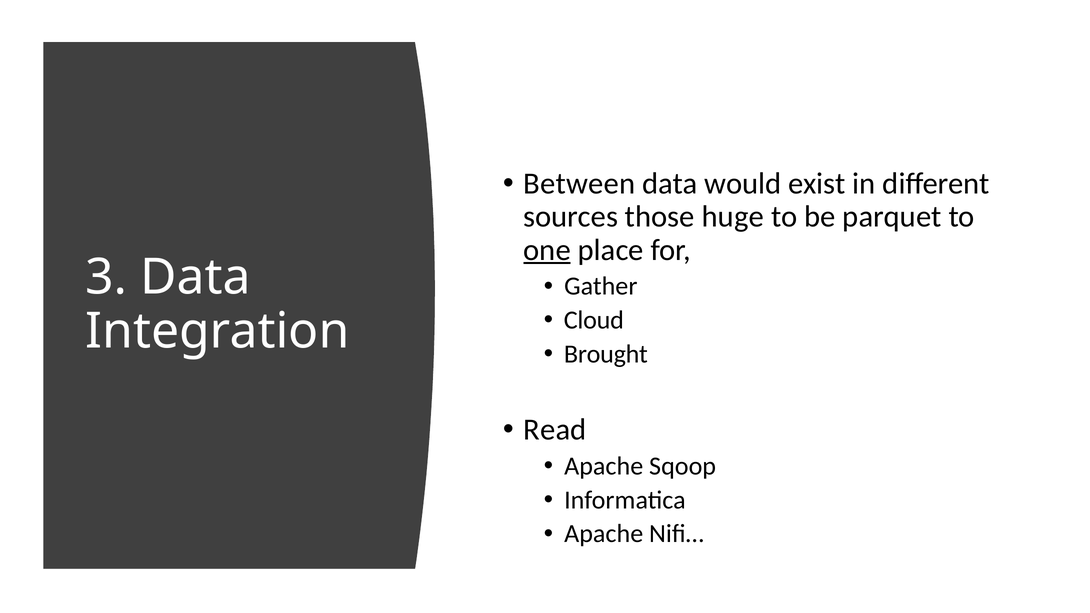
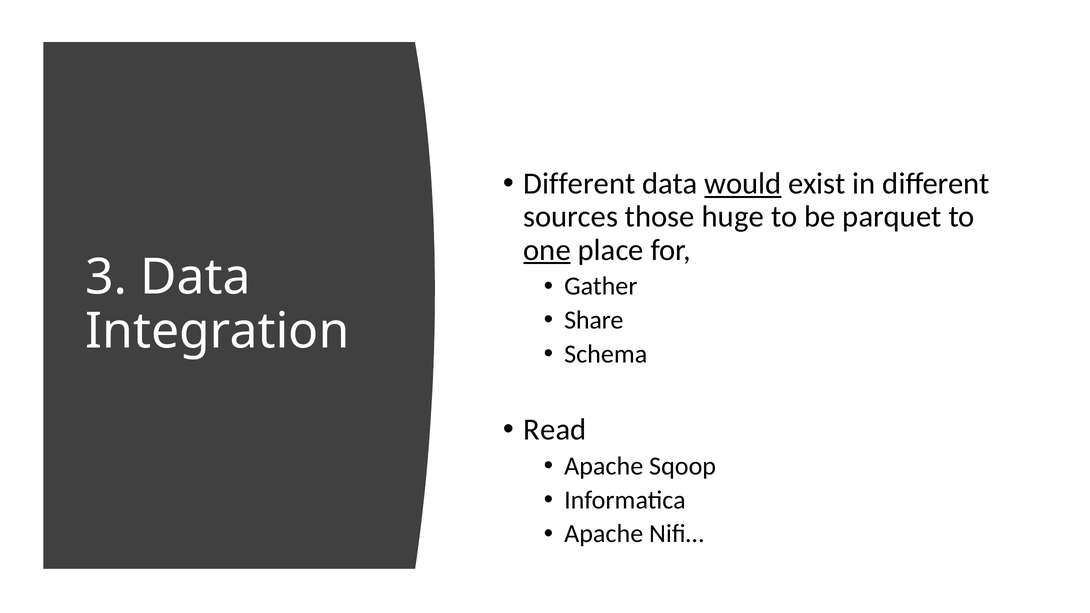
Between at (579, 184): Between -> Different
would underline: none -> present
Cloud: Cloud -> Share
Brought: Brought -> Schema
